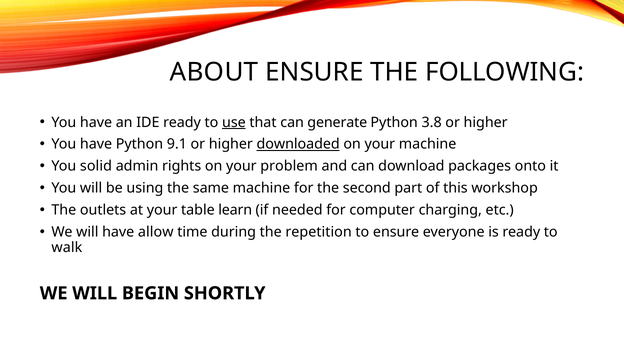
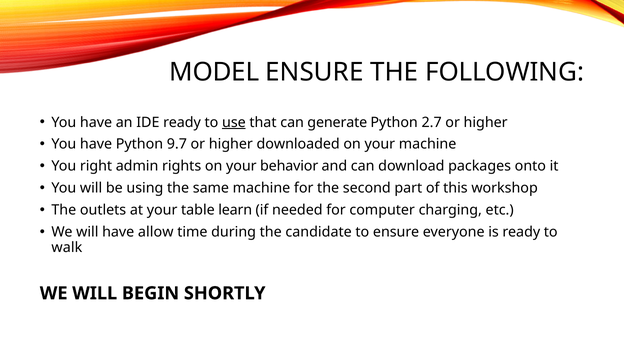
ABOUT: ABOUT -> MODEL
3.8: 3.8 -> 2.7
9.1: 9.1 -> 9.7
downloaded underline: present -> none
solid: solid -> right
problem: problem -> behavior
repetition: repetition -> candidate
